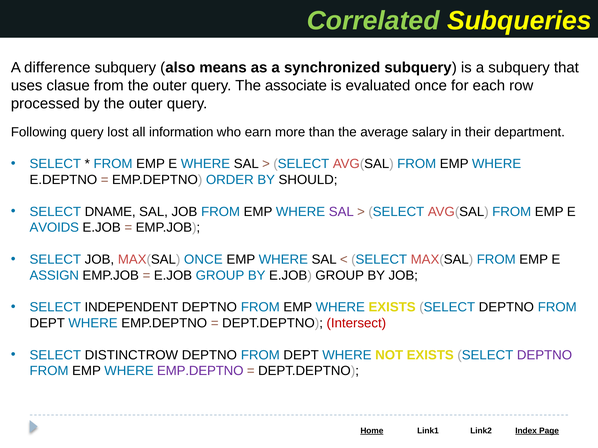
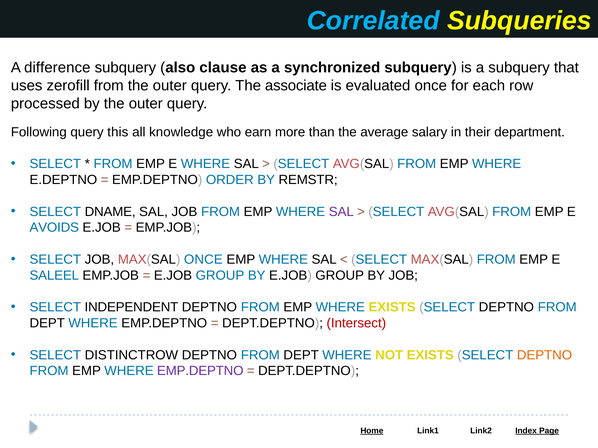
Correlated colour: light green -> light blue
means: means -> clause
clasue: clasue -> zerofill
lost: lost -> this
information: information -> knowledge
SHOULD: SHOULD -> REMSTR
ASSIGN: ASSIGN -> SALEEL
DEPTNO at (545, 355) colour: purple -> orange
